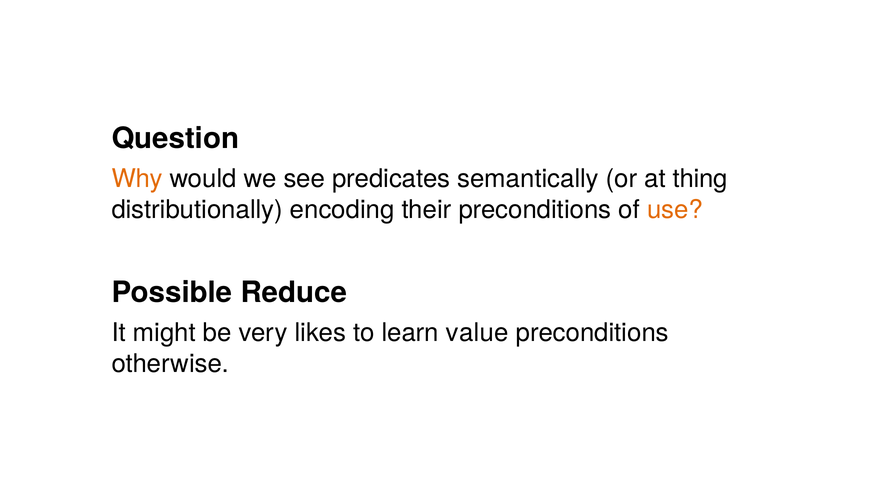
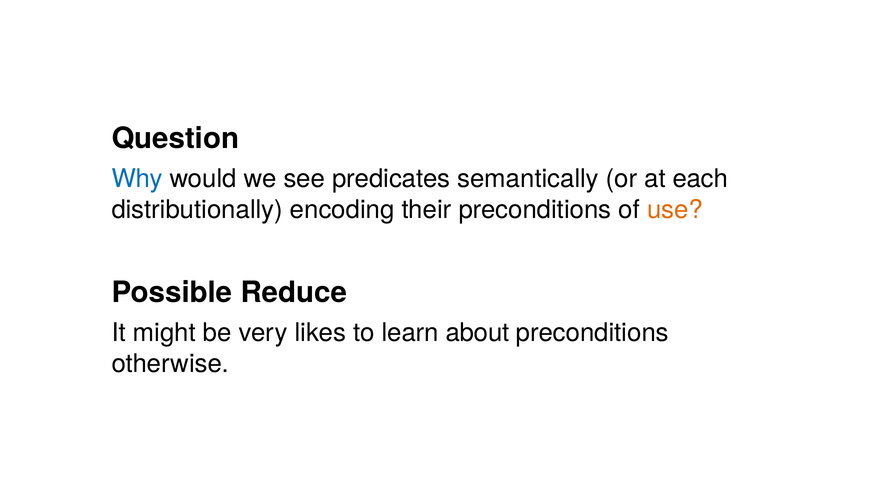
Why colour: orange -> blue
thing: thing -> each
value: value -> about
